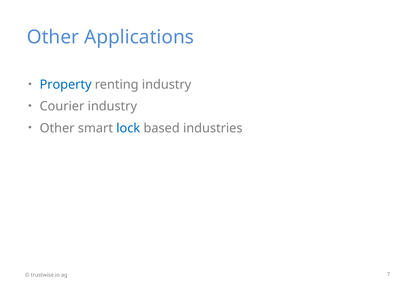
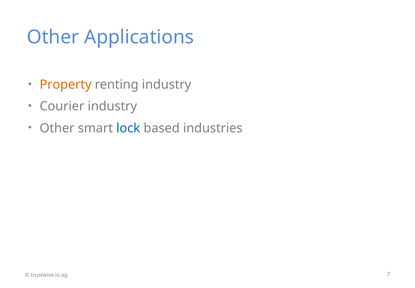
Property colour: blue -> orange
